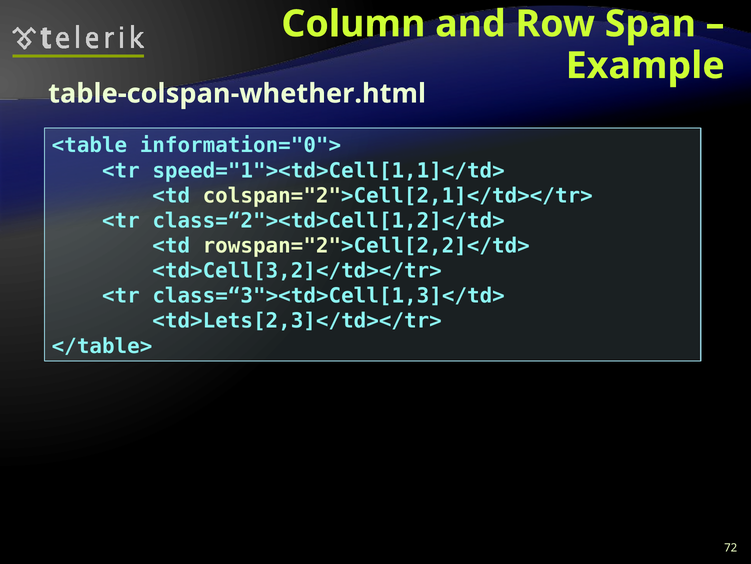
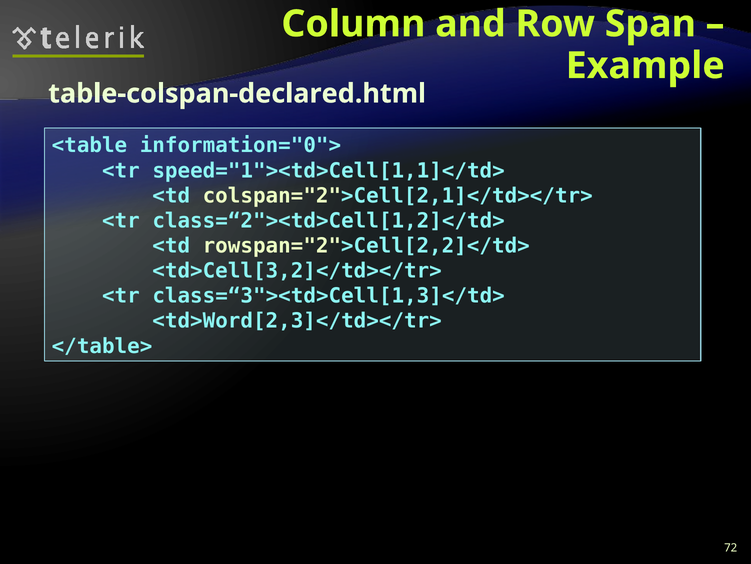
table-colspan-whether.html: table-colspan-whether.html -> table-colspan-declared.html
<td>Lets[2,3]</td></tr>: <td>Lets[2,3]</td></tr> -> <td>Word[2,3]</td></tr>
